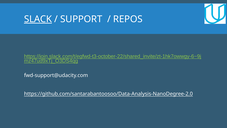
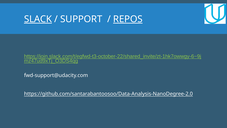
REPOS underline: none -> present
